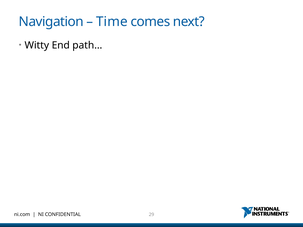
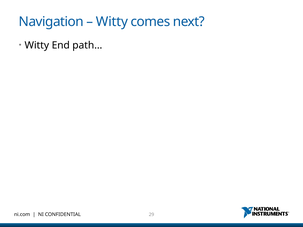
Time at (112, 22): Time -> Witty
